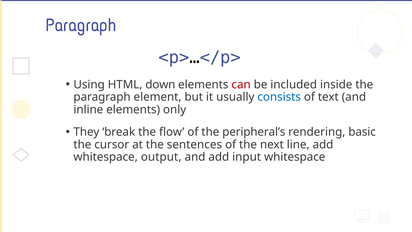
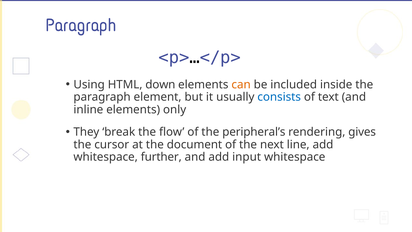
can colour: red -> orange
basic: basic -> gives
sentences: sentences -> document
output: output -> further
